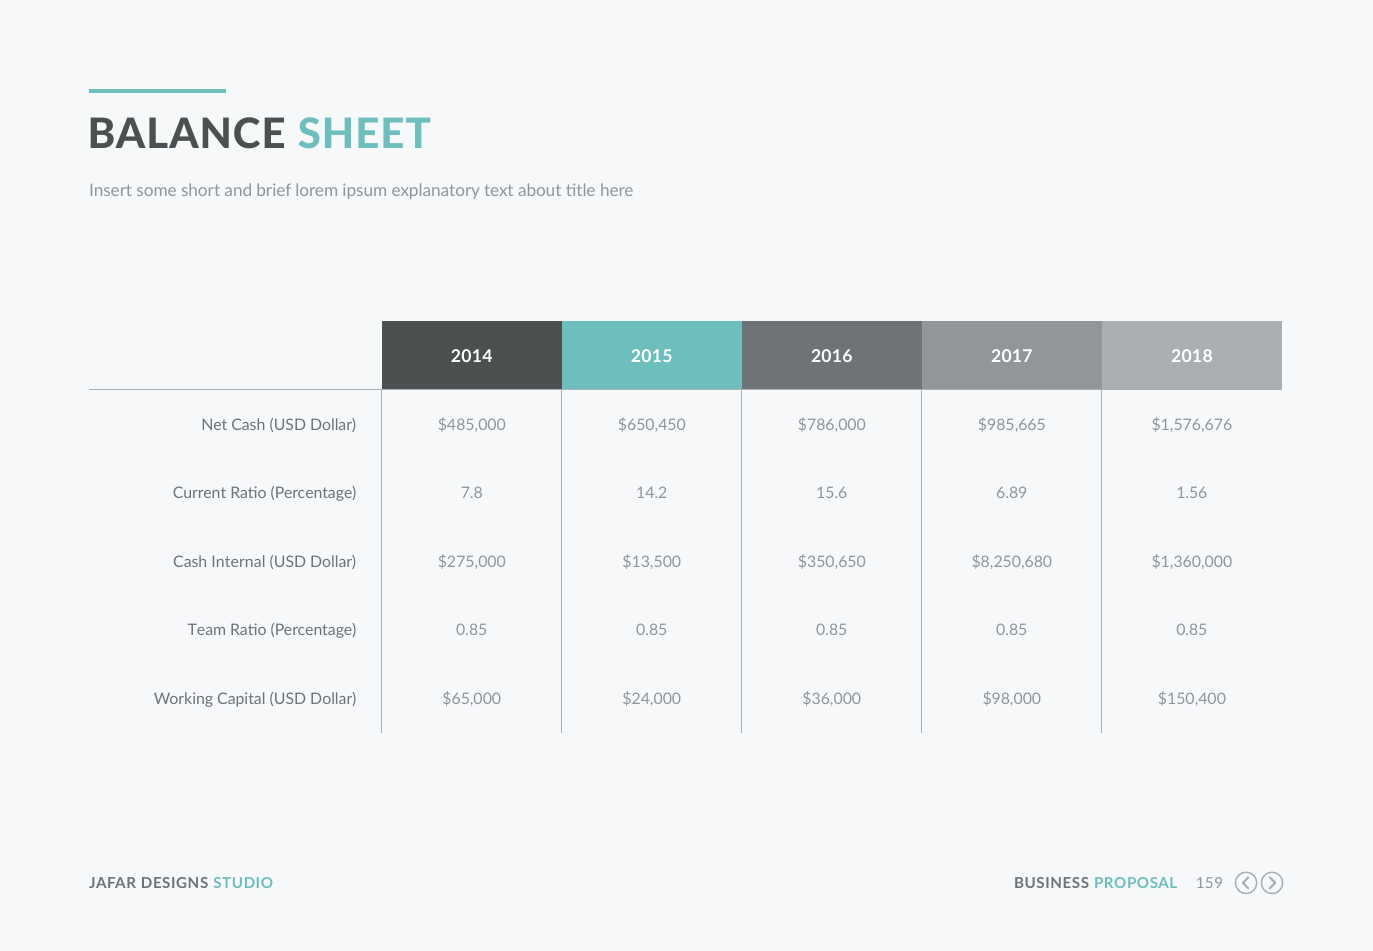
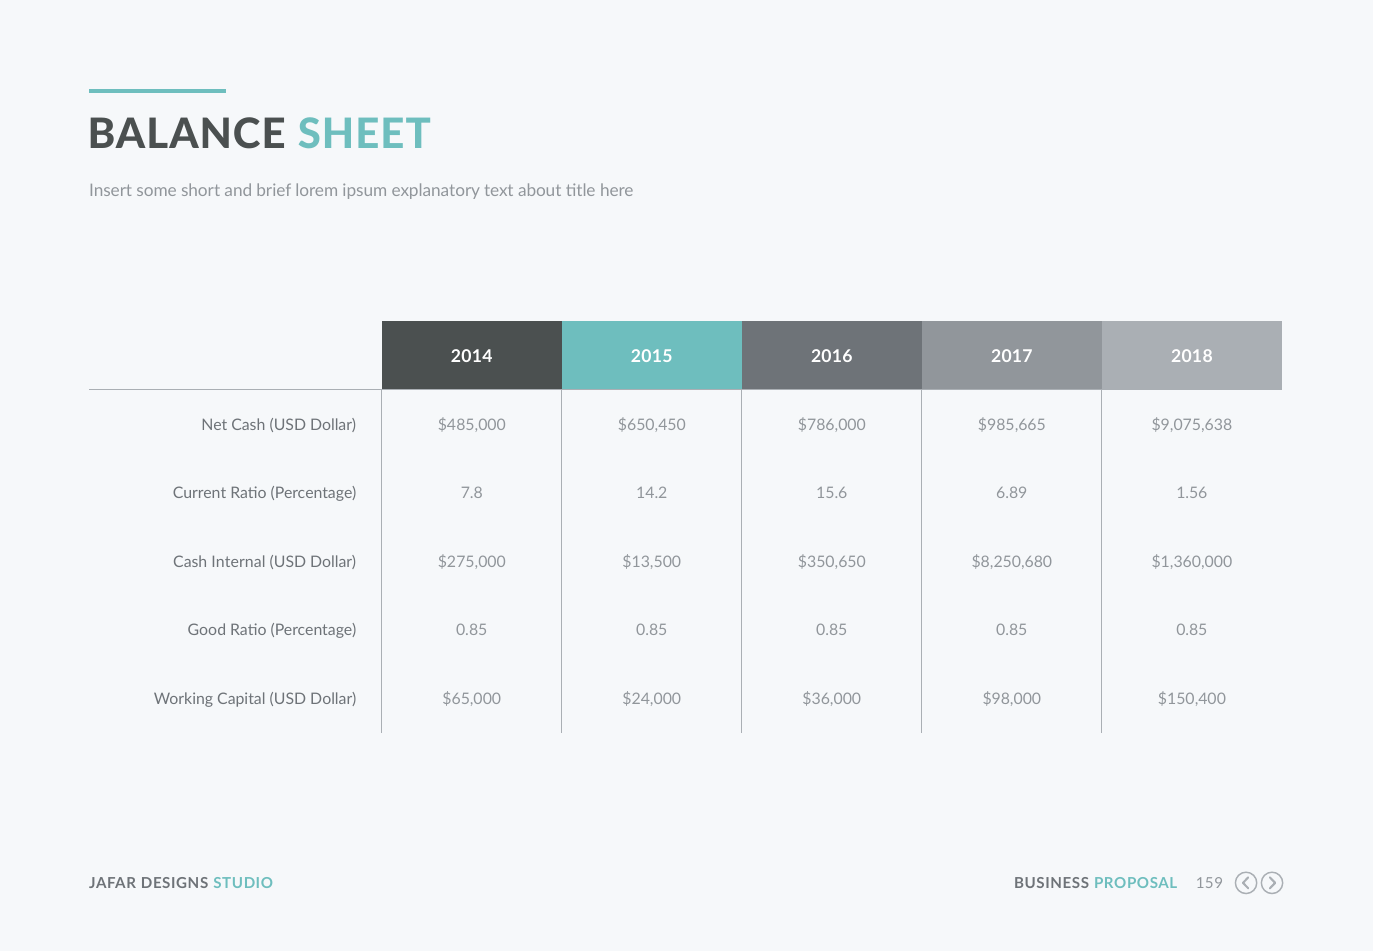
$1,576,676: $1,576,676 -> $9,075,638
Team: Team -> Good
